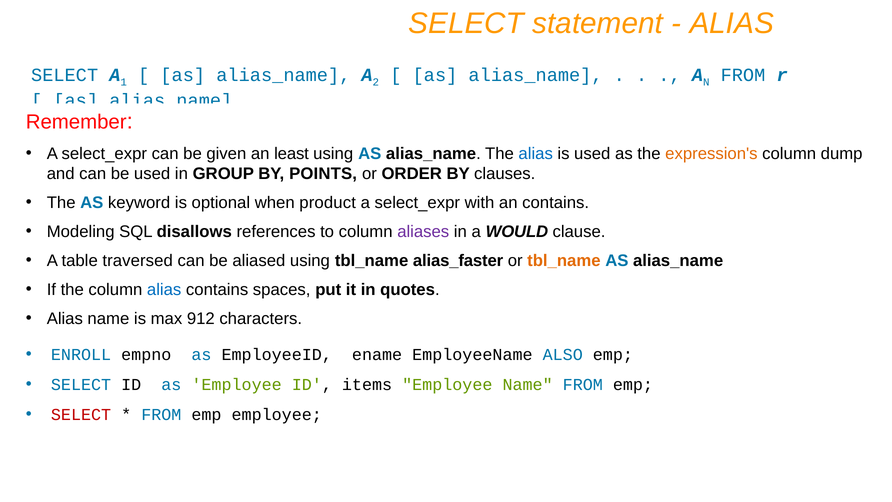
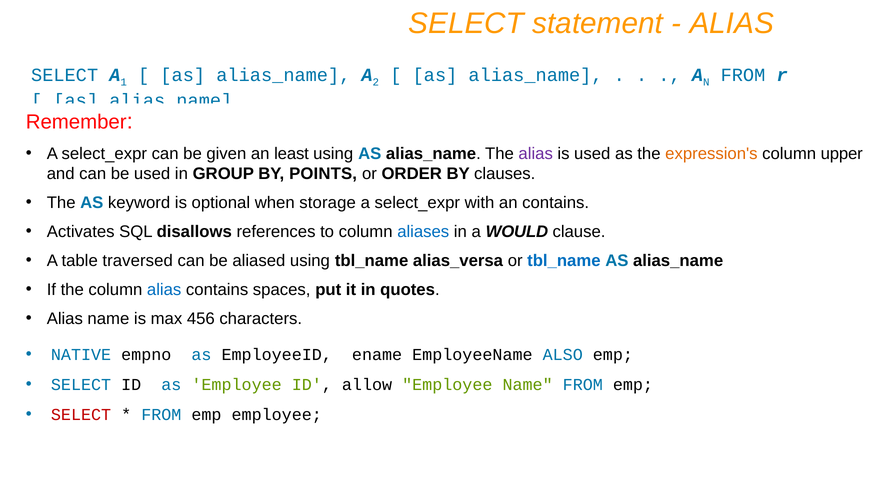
alias at (536, 153) colour: blue -> purple
dump: dump -> upper
product: product -> storage
Modeling: Modeling -> Activates
aliases colour: purple -> blue
alias_faster: alias_faster -> alias_versa
tbl_name at (564, 260) colour: orange -> blue
912: 912 -> 456
ENROLL: ENROLL -> NATIVE
items: items -> allow
